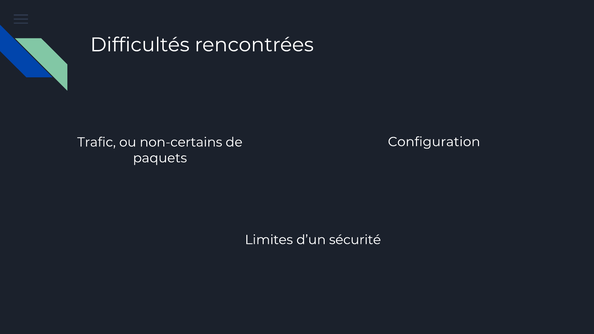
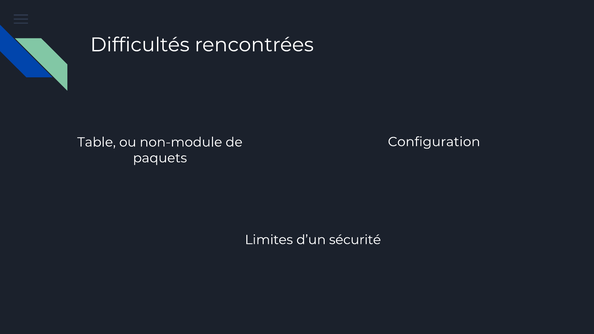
Trafic: Trafic -> Table
non-certains: non-certains -> non-module
